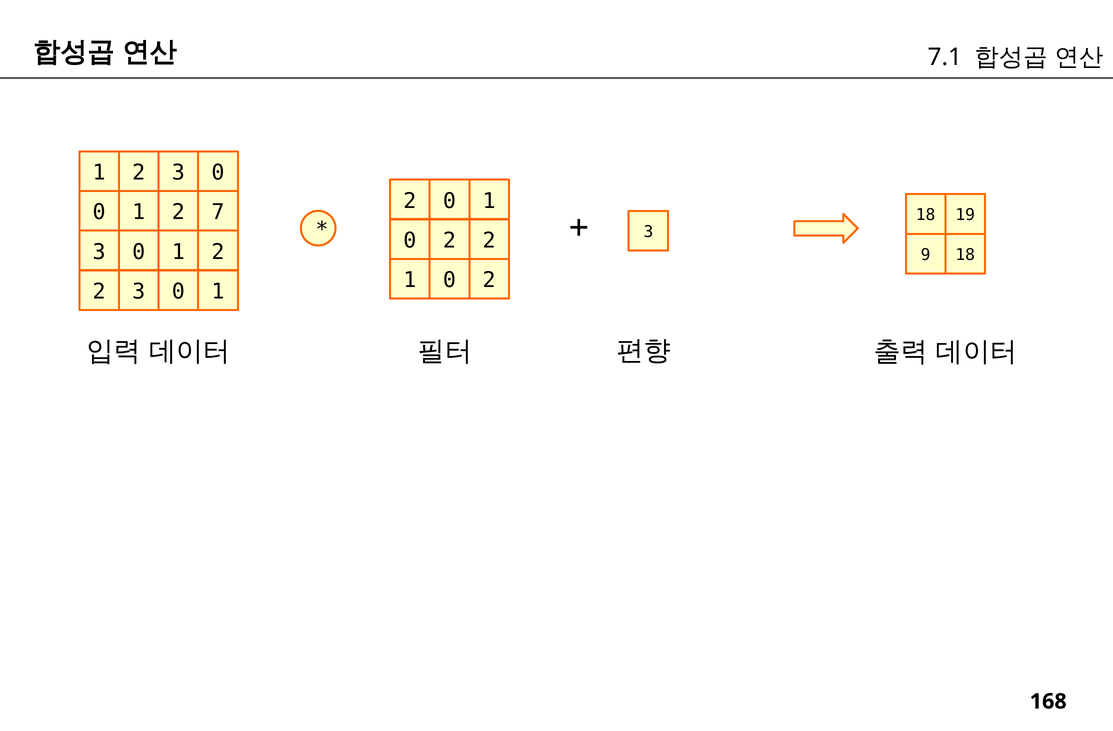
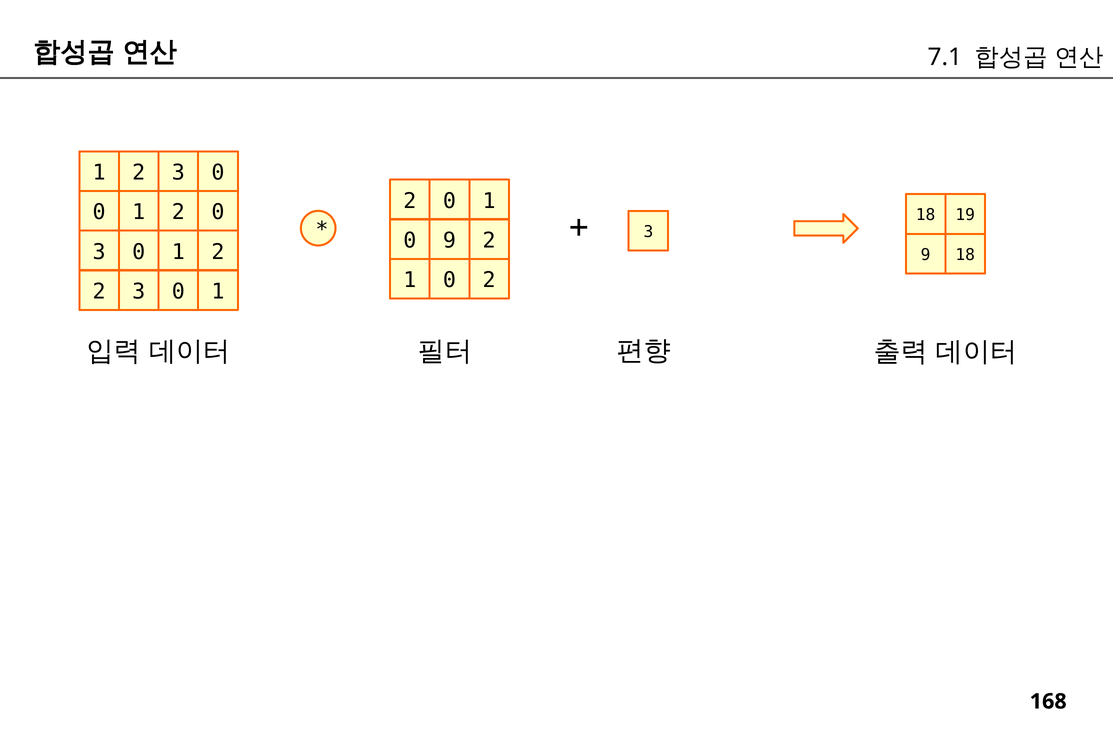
7 at (218, 212): 7 -> 0
2 at (449, 241): 2 -> 9
